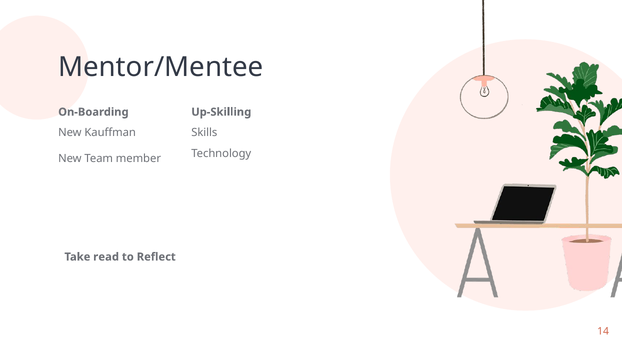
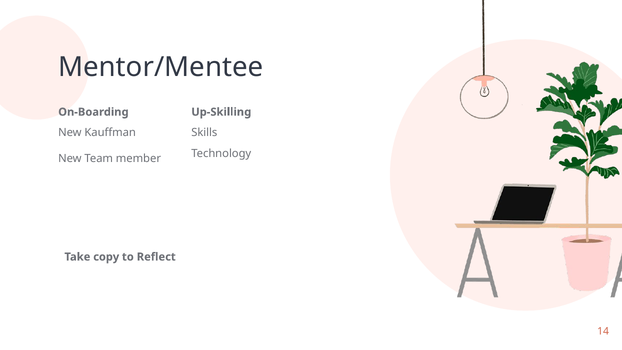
read: read -> copy
